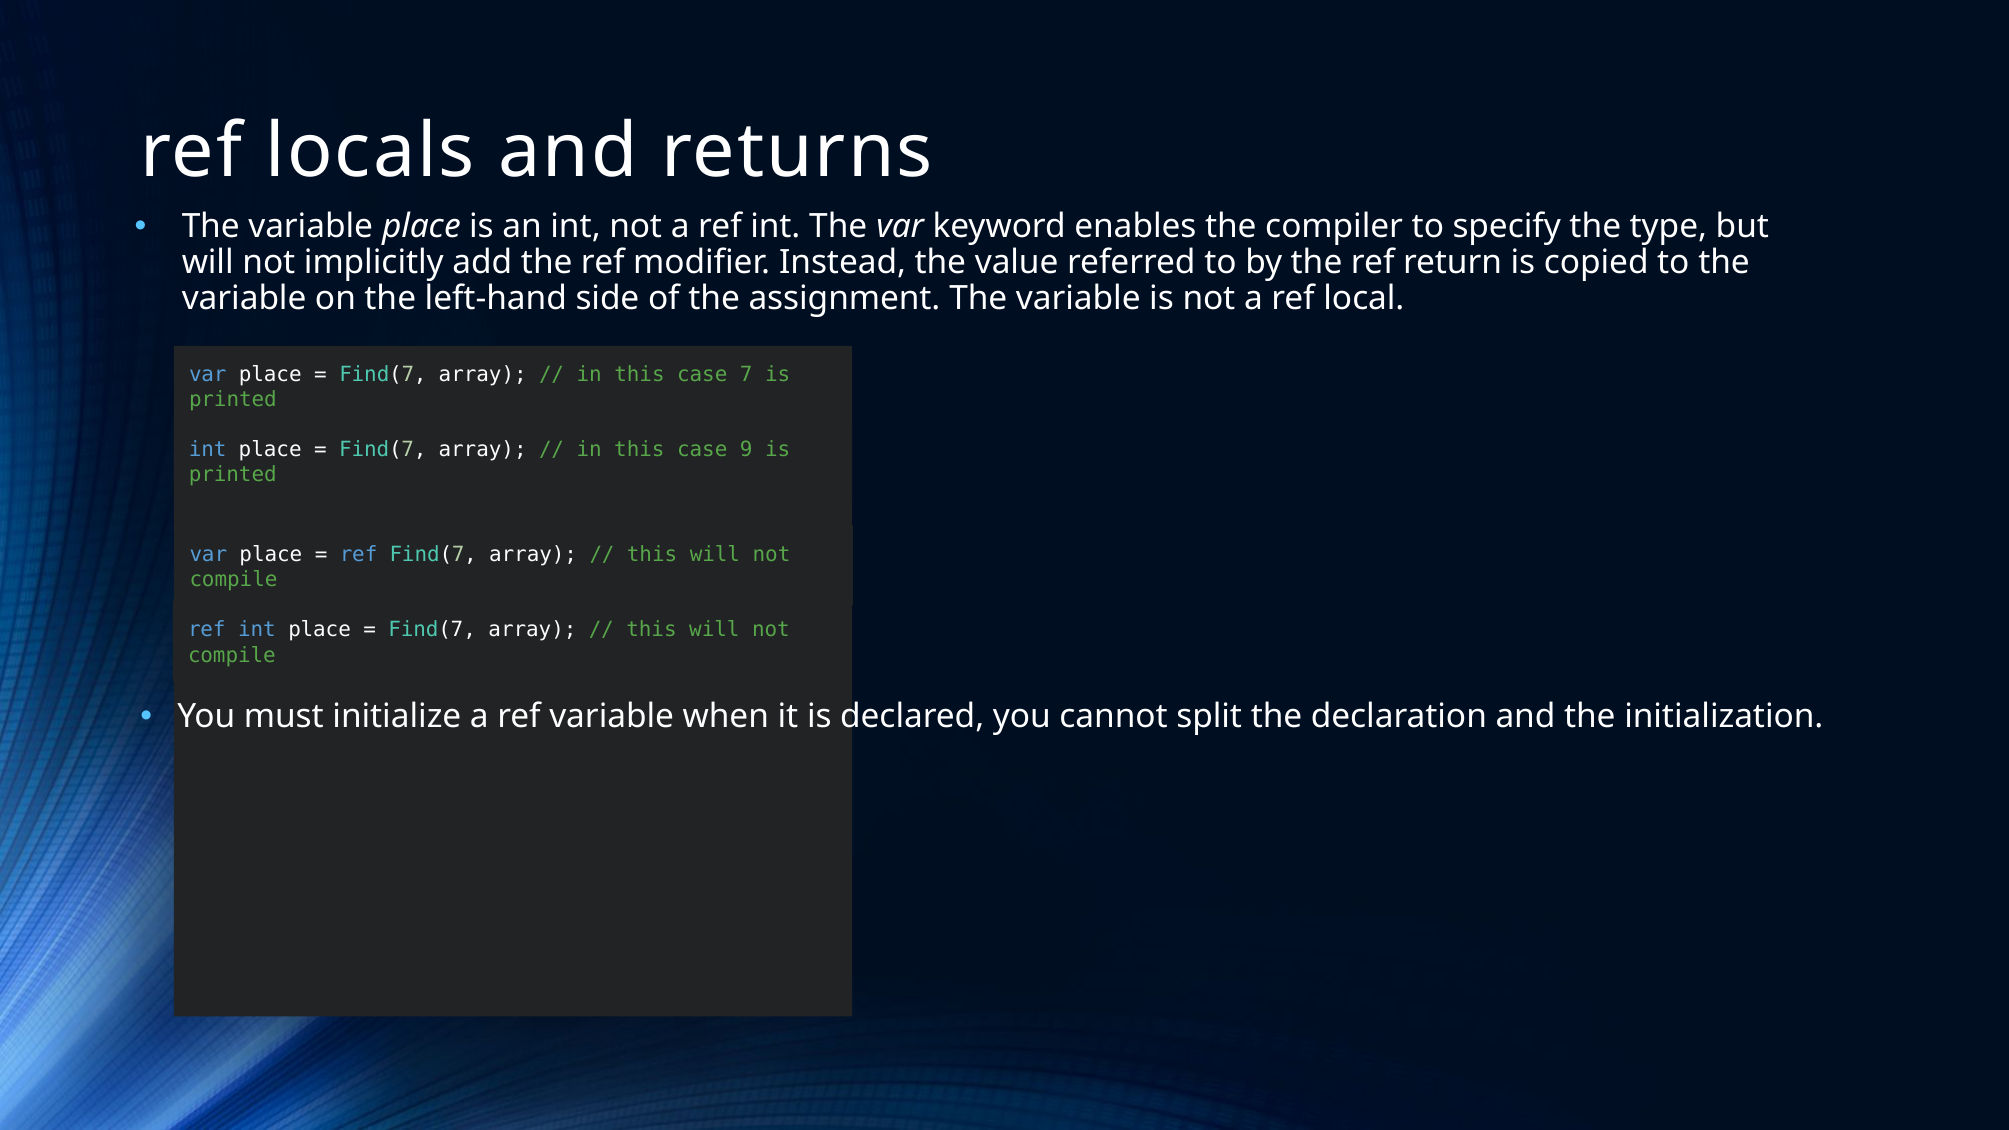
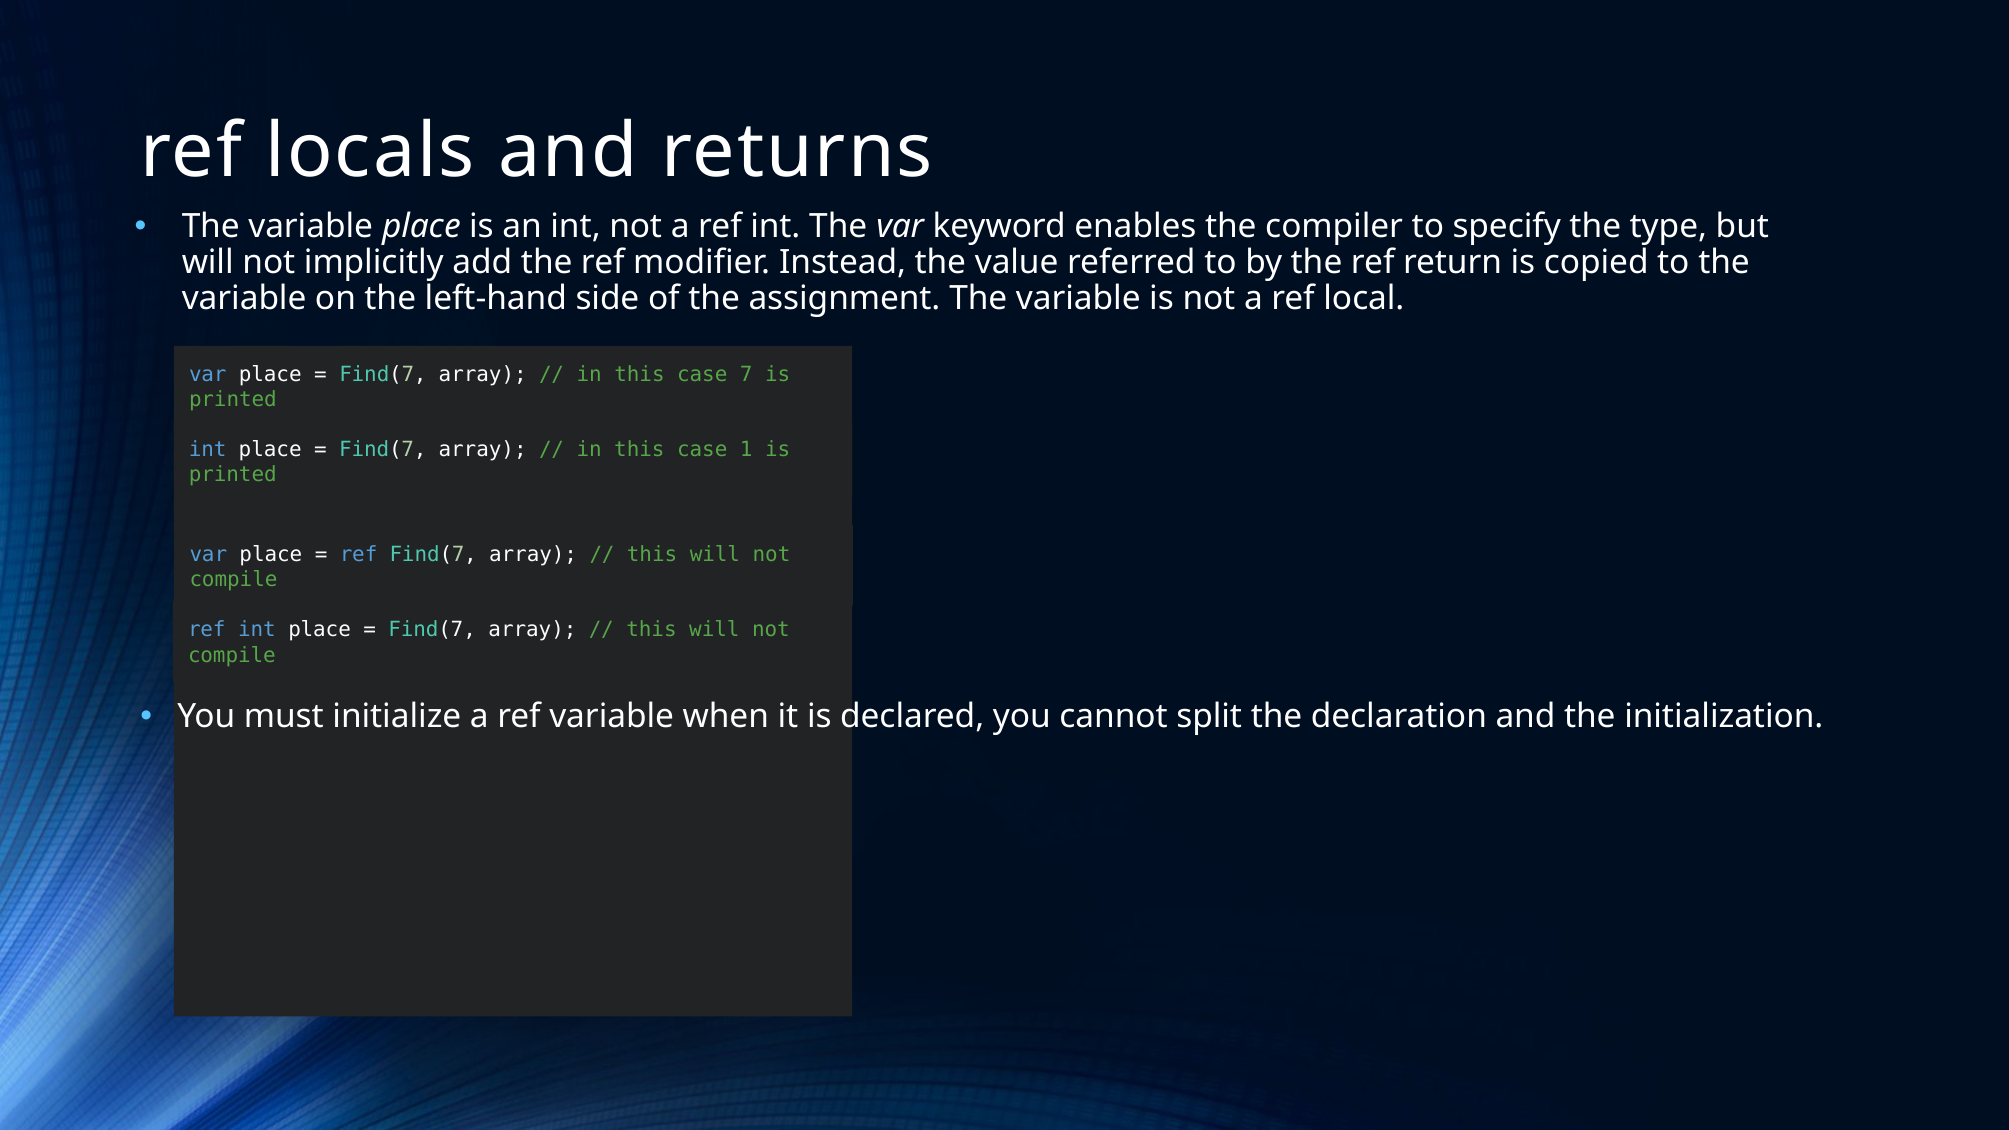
9: 9 -> 1
